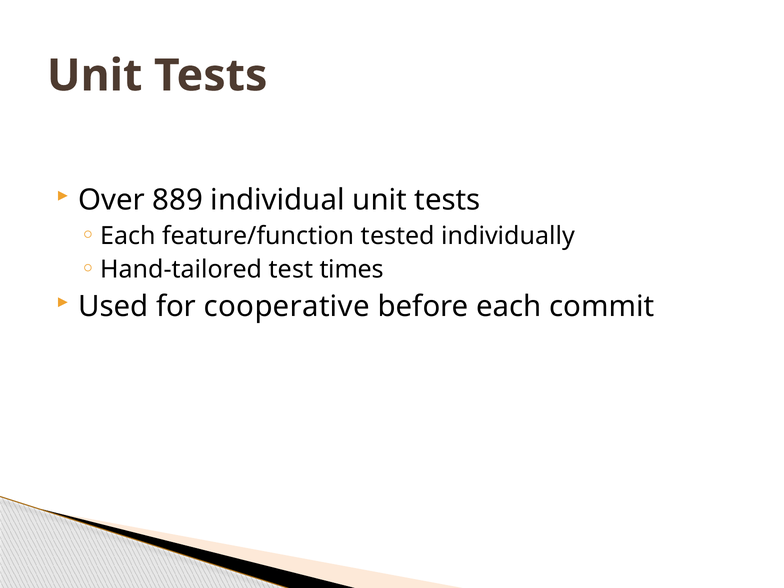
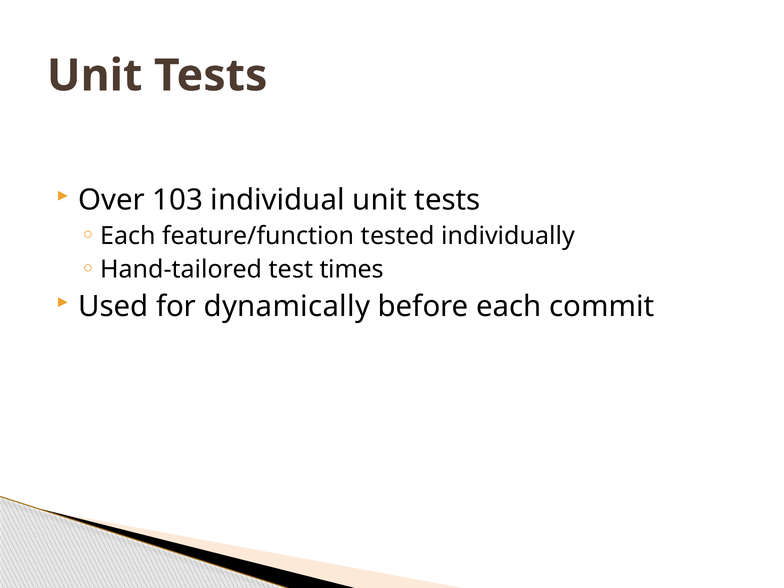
889: 889 -> 103
cooperative: cooperative -> dynamically
